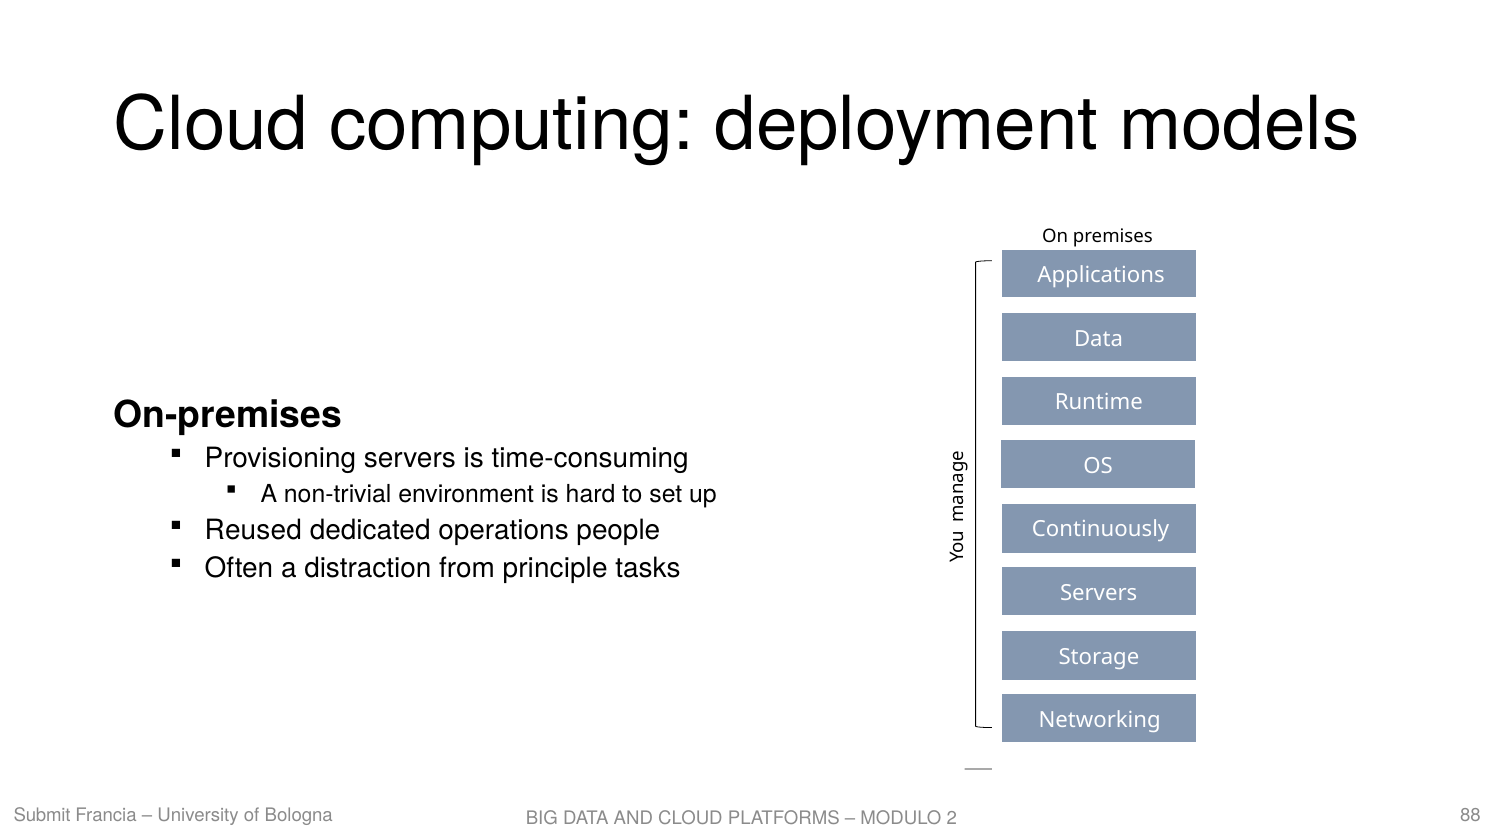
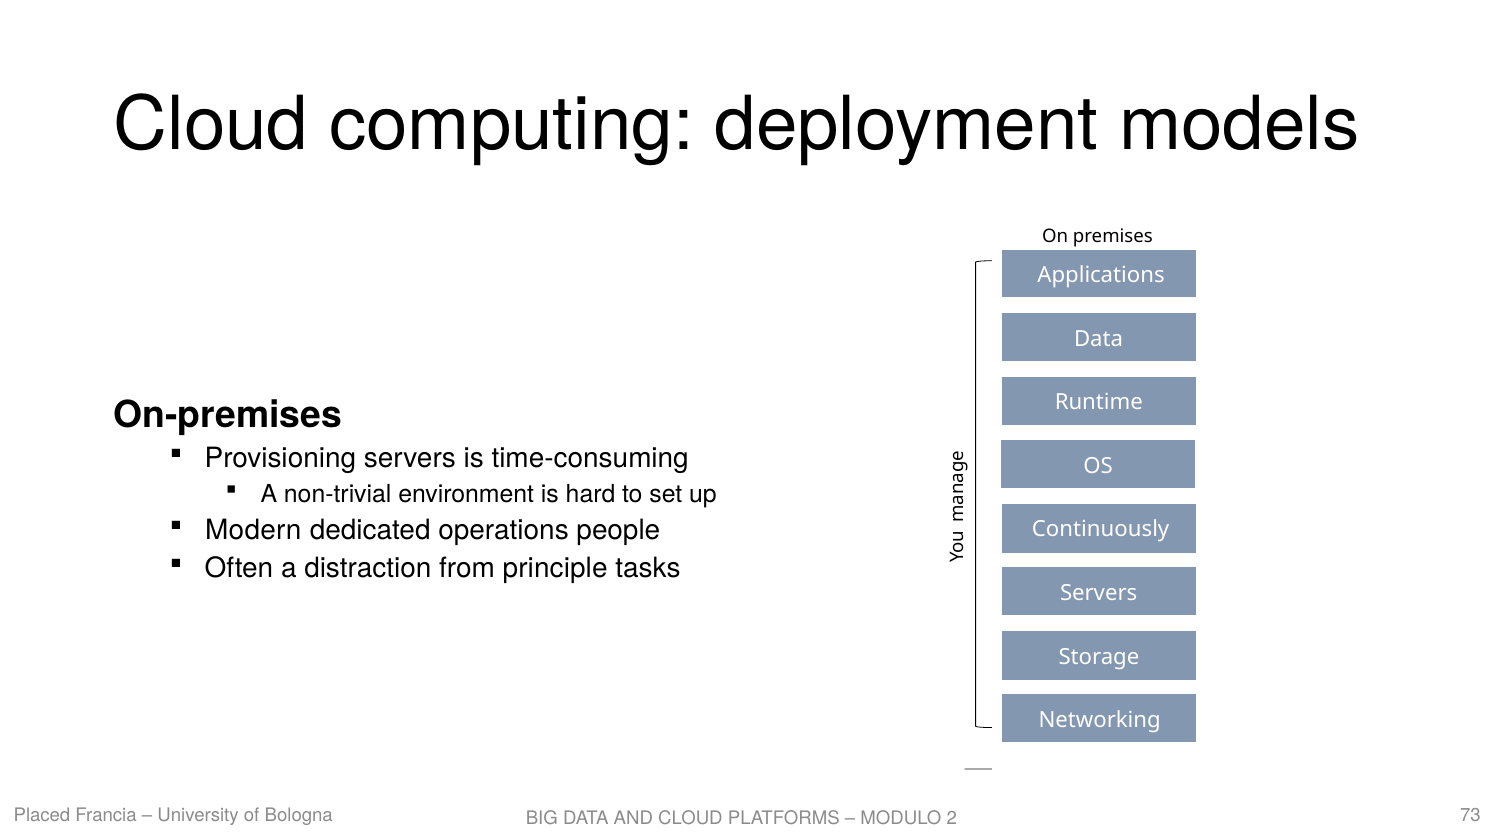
Reused: Reused -> Modern
Submit: Submit -> Placed
88: 88 -> 73
